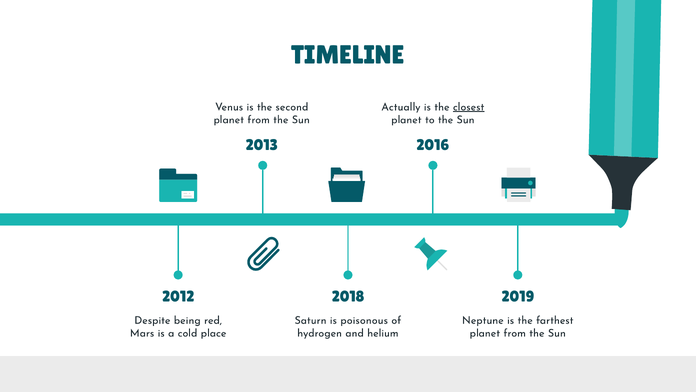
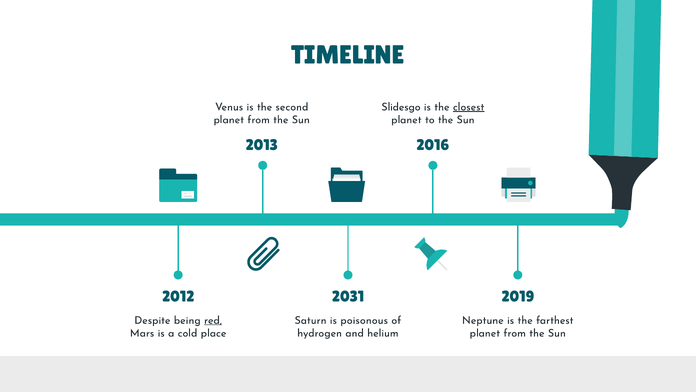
Actually: Actually -> Slidesgo
2018: 2018 -> 2031
red underline: none -> present
